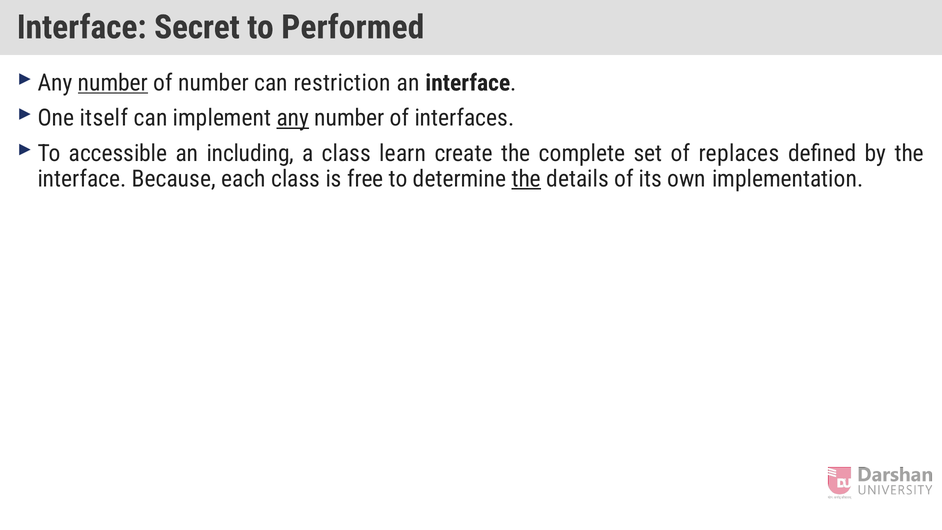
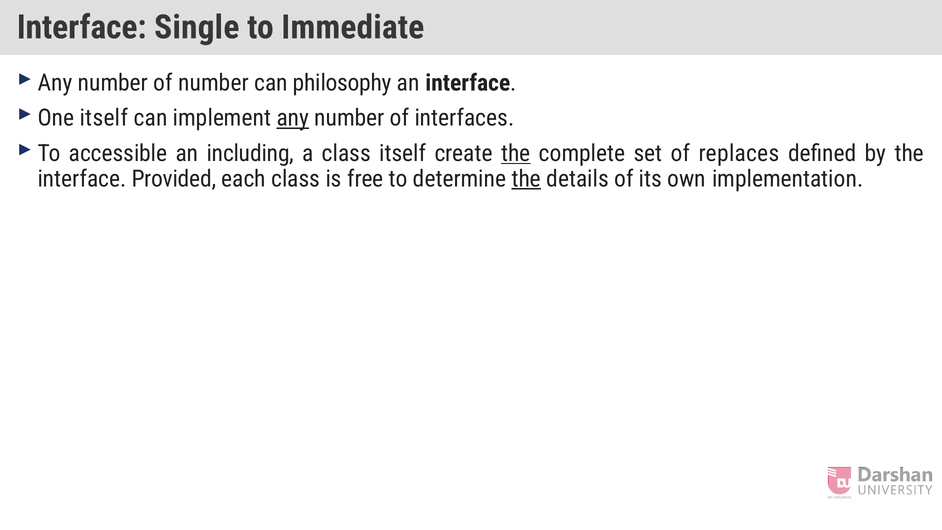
Secret: Secret -> Single
Performed: Performed -> Immediate
number at (113, 83) underline: present -> none
restriction: restriction -> philosophy
class learn: learn -> itself
the at (516, 153) underline: none -> present
Because: Because -> Provided
